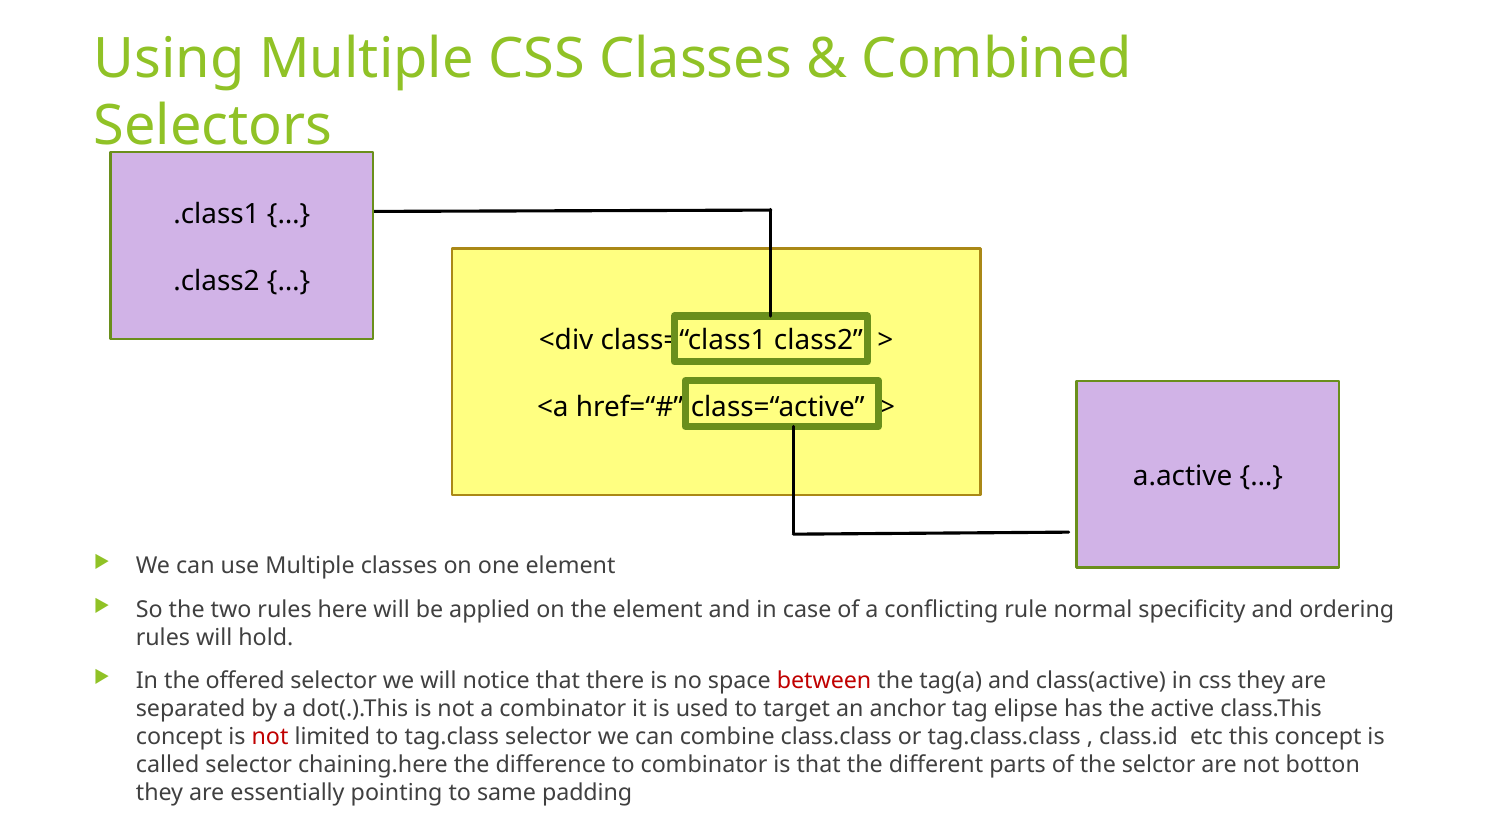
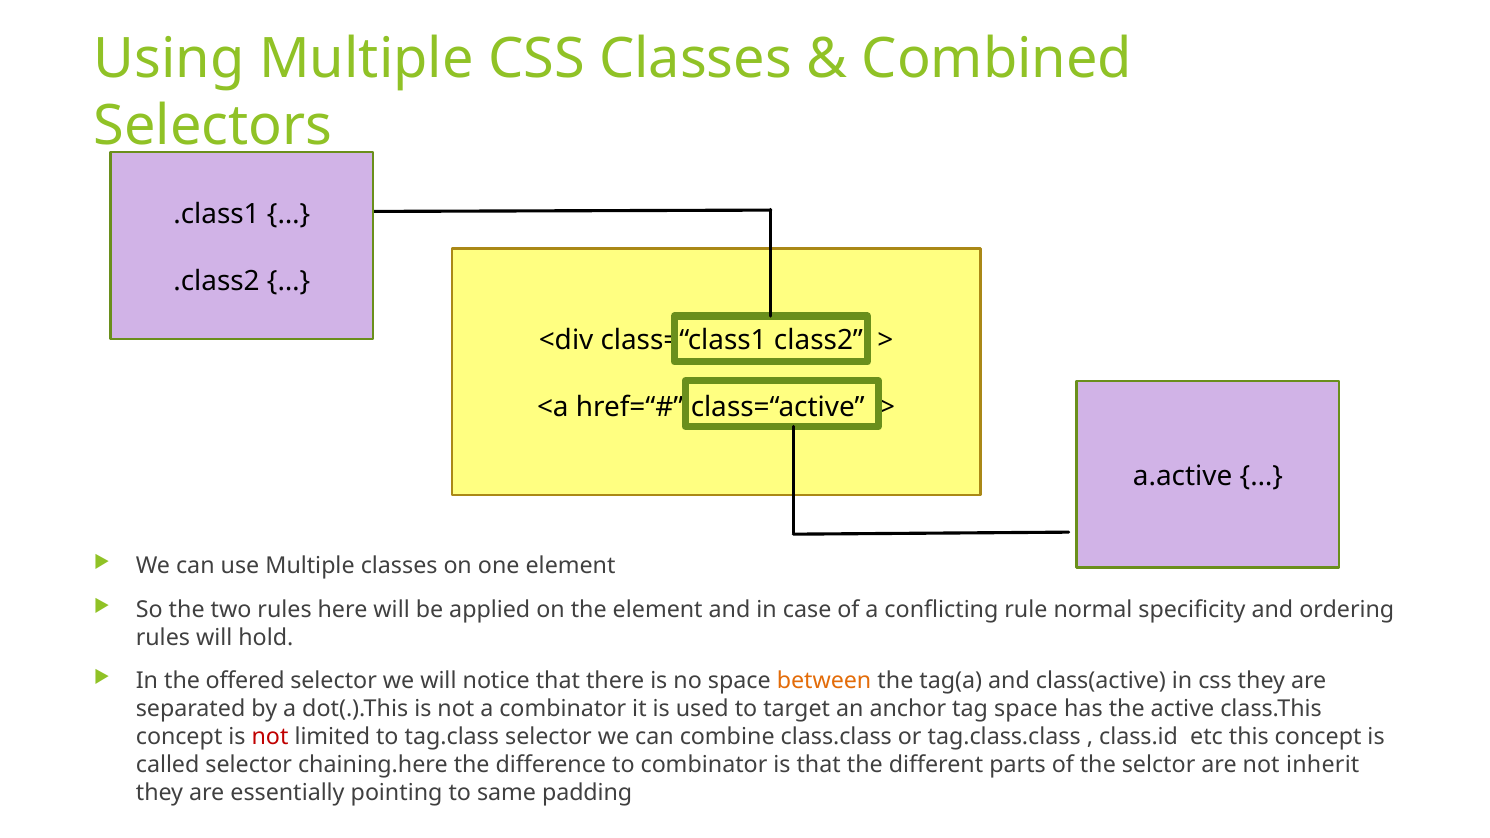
between colour: red -> orange
tag elipse: elipse -> space
botton: botton -> inherit
